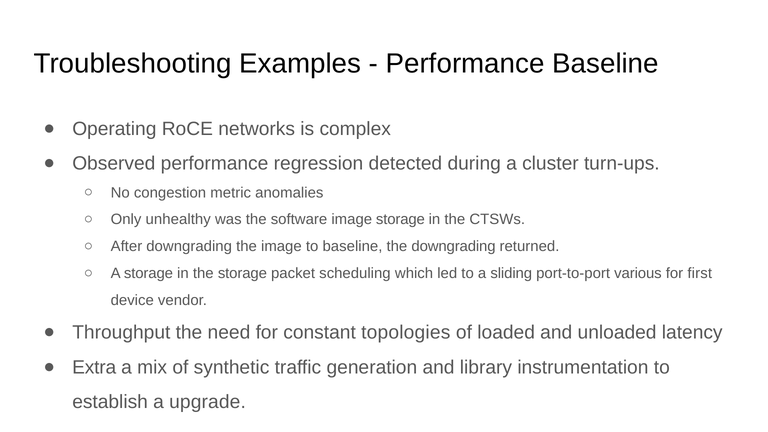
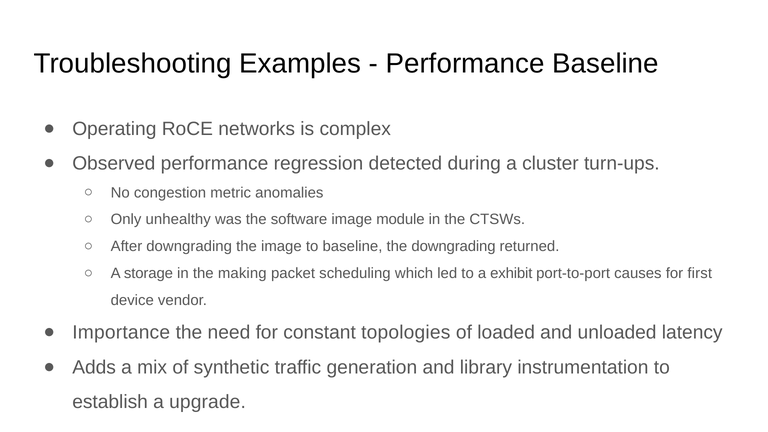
image storage: storage -> module
the storage: storage -> making
sliding: sliding -> exhibit
various: various -> causes
Throughput: Throughput -> Importance
Extra: Extra -> Adds
